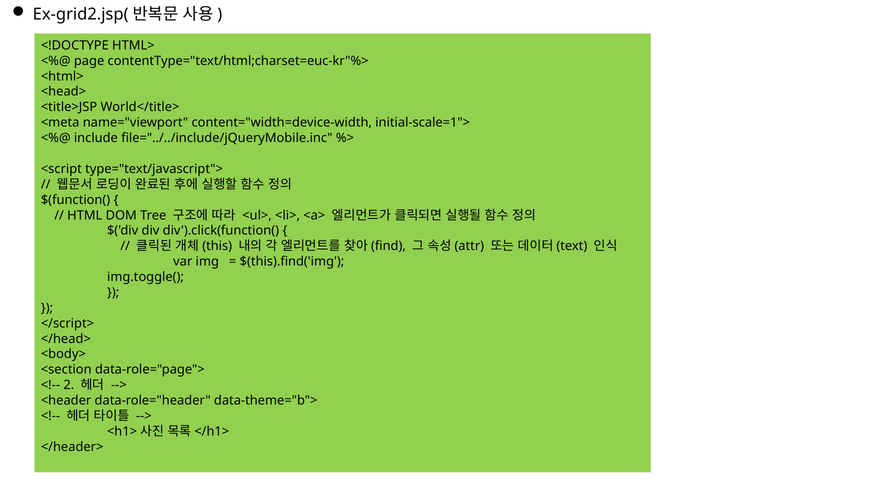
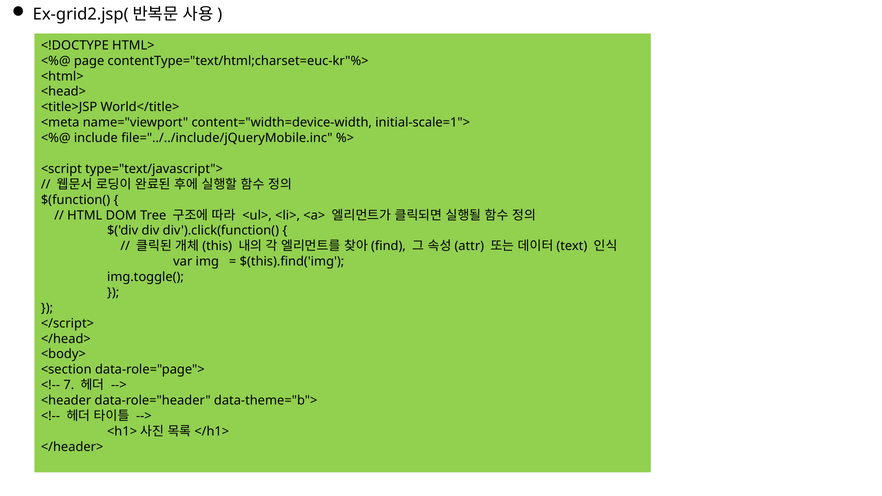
2: 2 -> 7
